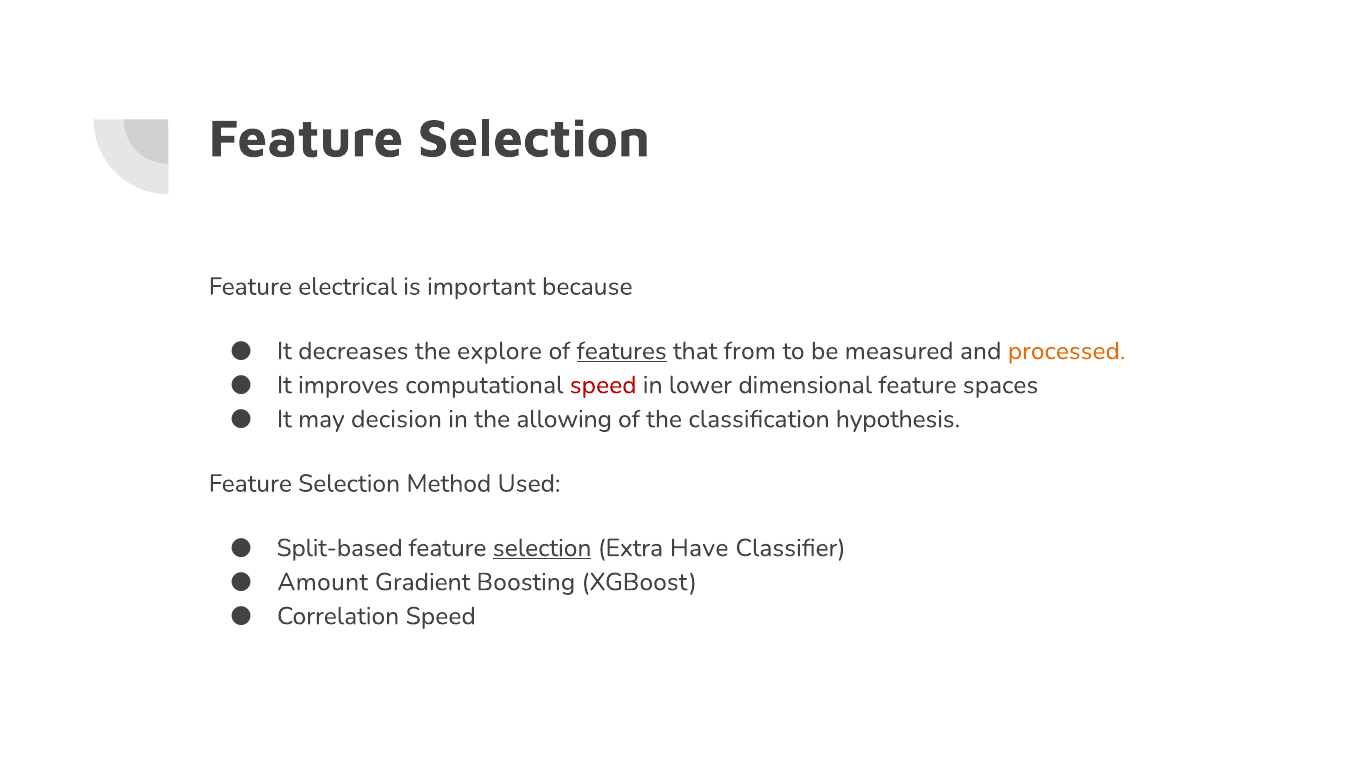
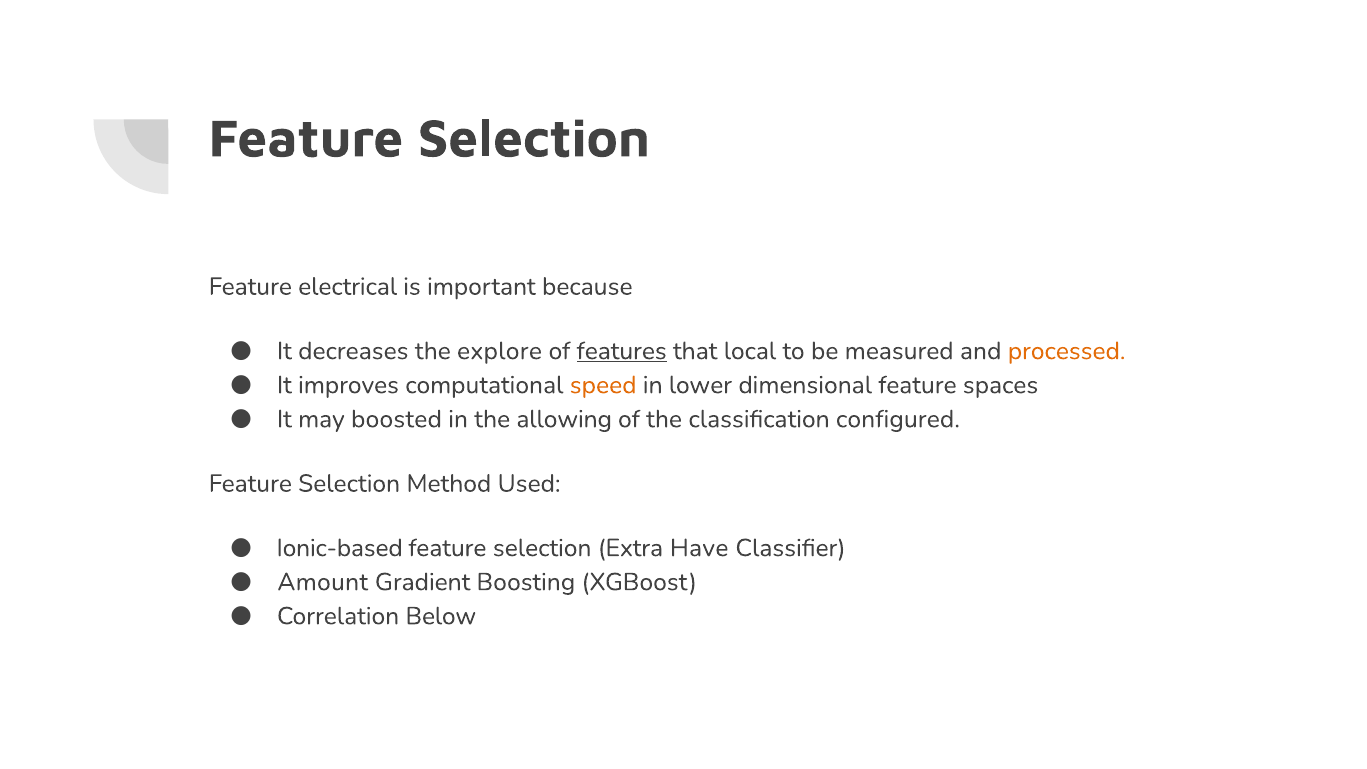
from: from -> local
speed at (603, 385) colour: red -> orange
decision: decision -> boosted
hypothesis: hypothesis -> configured
Split-based: Split-based -> Ionic-based
selection at (542, 548) underline: present -> none
Correlation Speed: Speed -> Below
